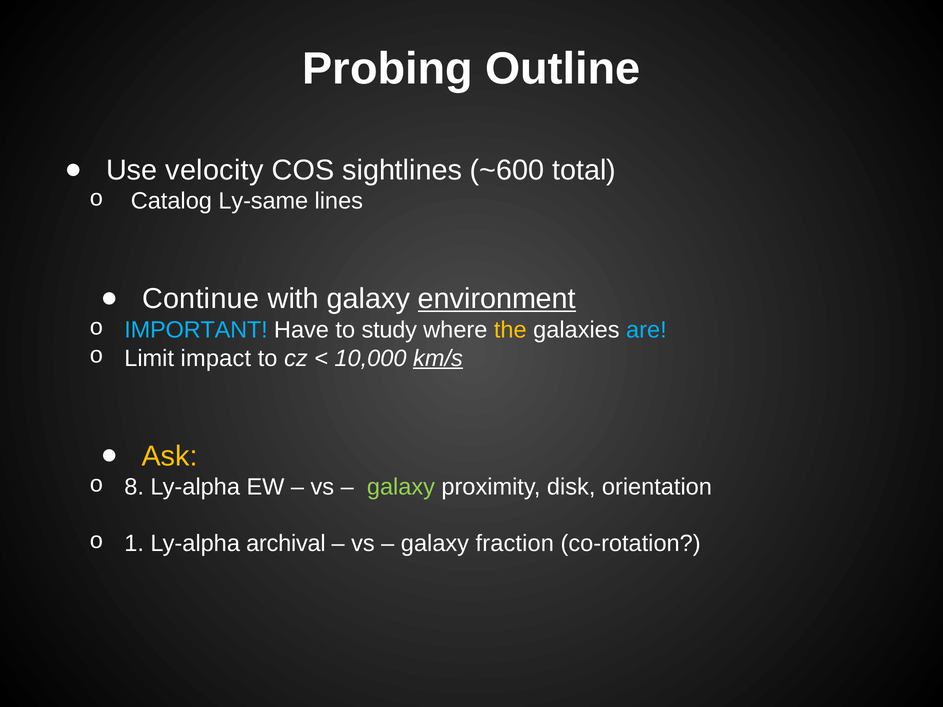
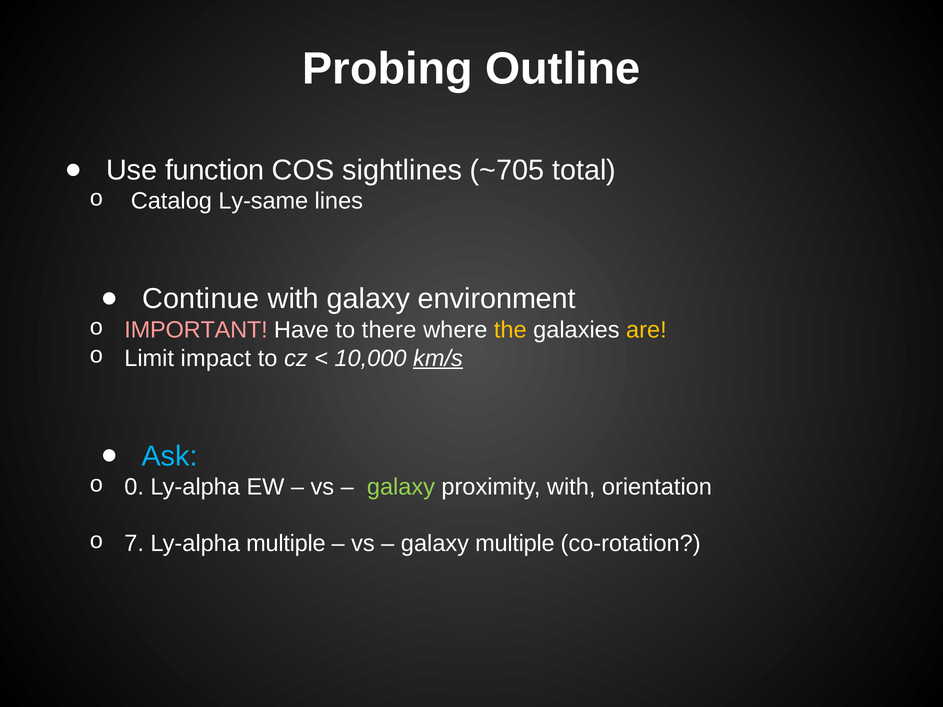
velocity: velocity -> function
~600: ~600 -> ~705
environment underline: present -> none
IMPORTANT colour: light blue -> pink
study: study -> there
are colour: light blue -> yellow
Ask colour: yellow -> light blue
8: 8 -> 0
proximity disk: disk -> with
1: 1 -> 7
Ly-alpha archival: archival -> multiple
galaxy fraction: fraction -> multiple
